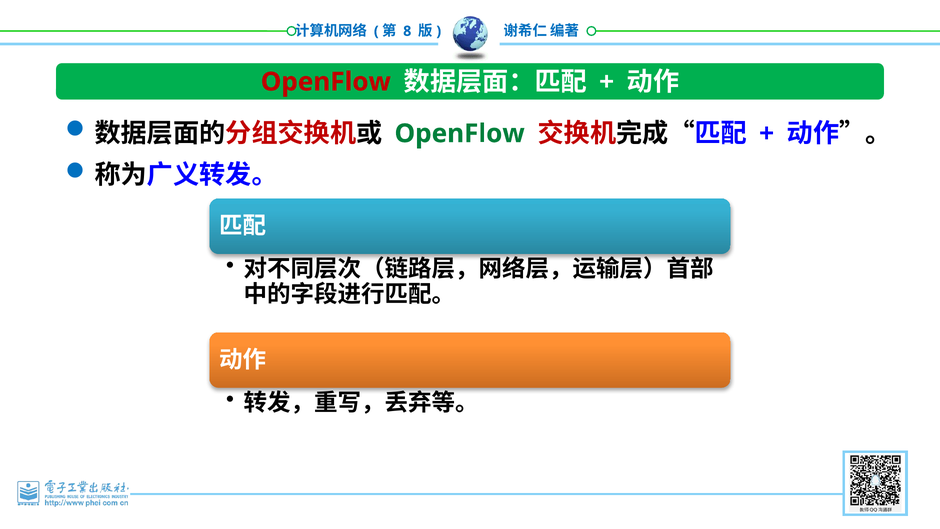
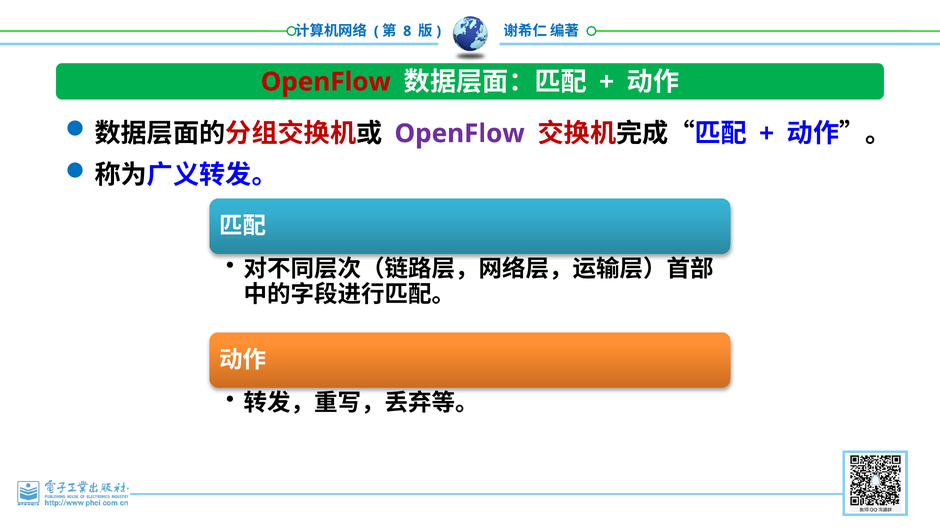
OpenFlow at (460, 133) colour: green -> purple
